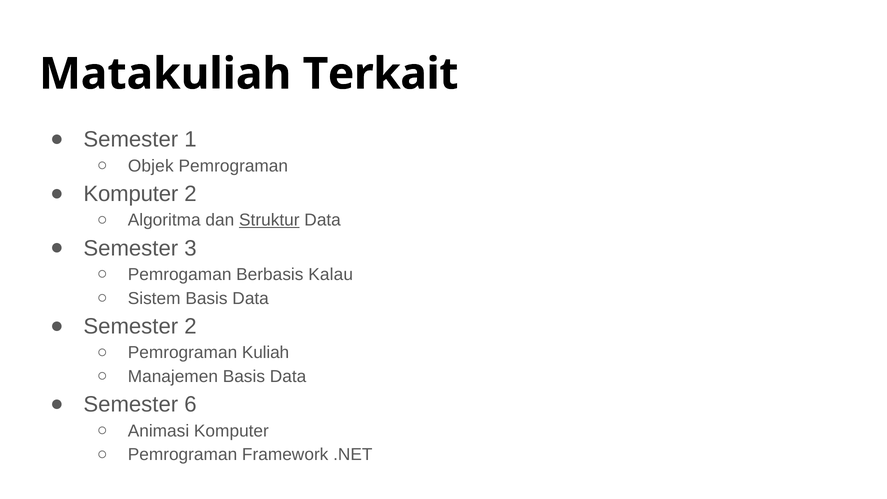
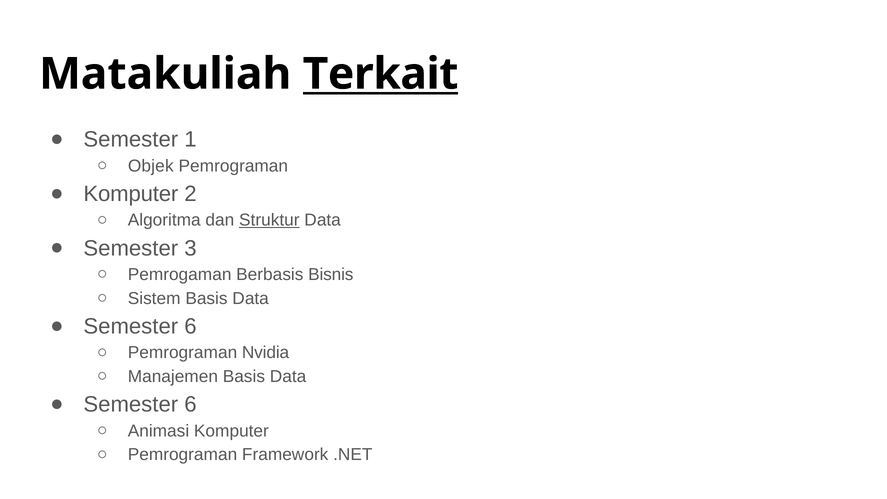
Terkait underline: none -> present
Kalau: Kalau -> Bisnis
2 at (191, 326): 2 -> 6
Kuliah: Kuliah -> Nvidia
